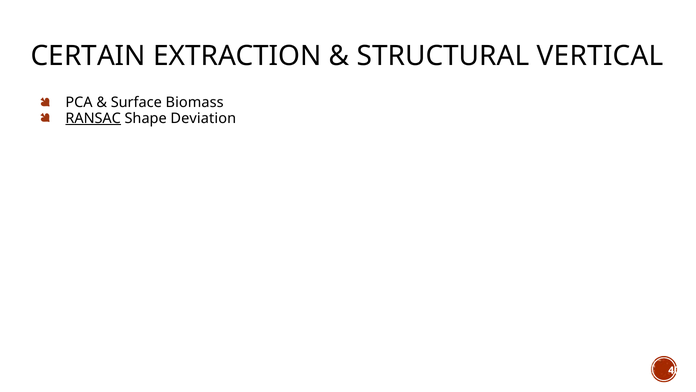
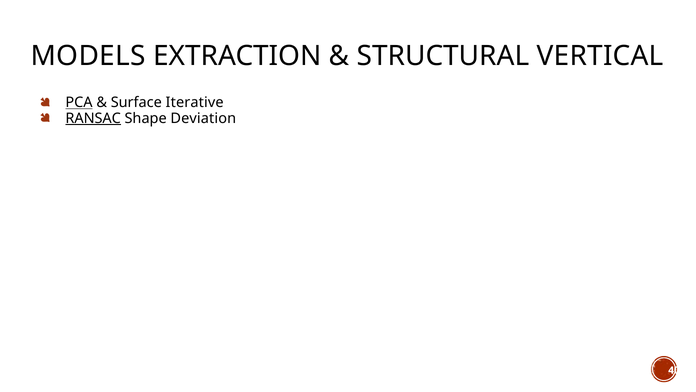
CERTAIN: CERTAIN -> MODELS
PCA underline: none -> present
Biomass: Biomass -> Iterative
